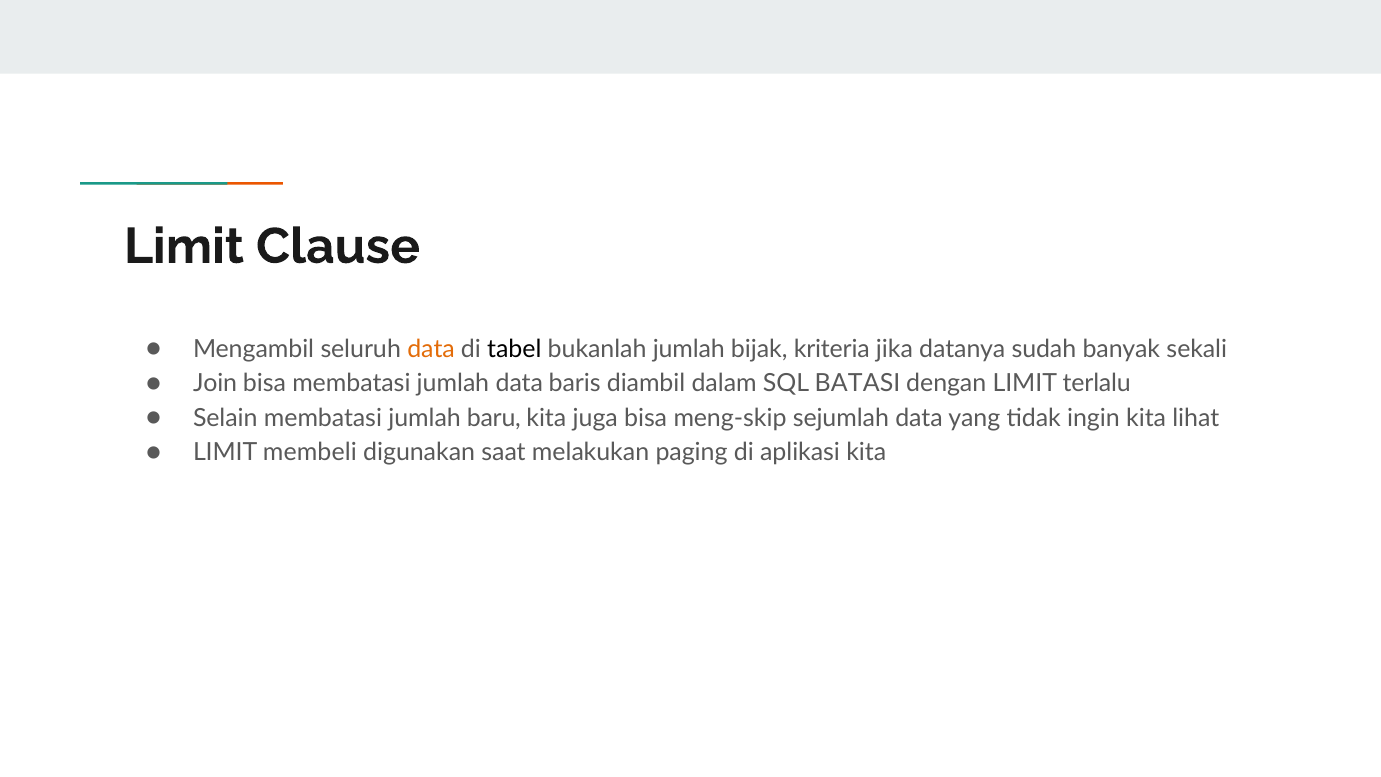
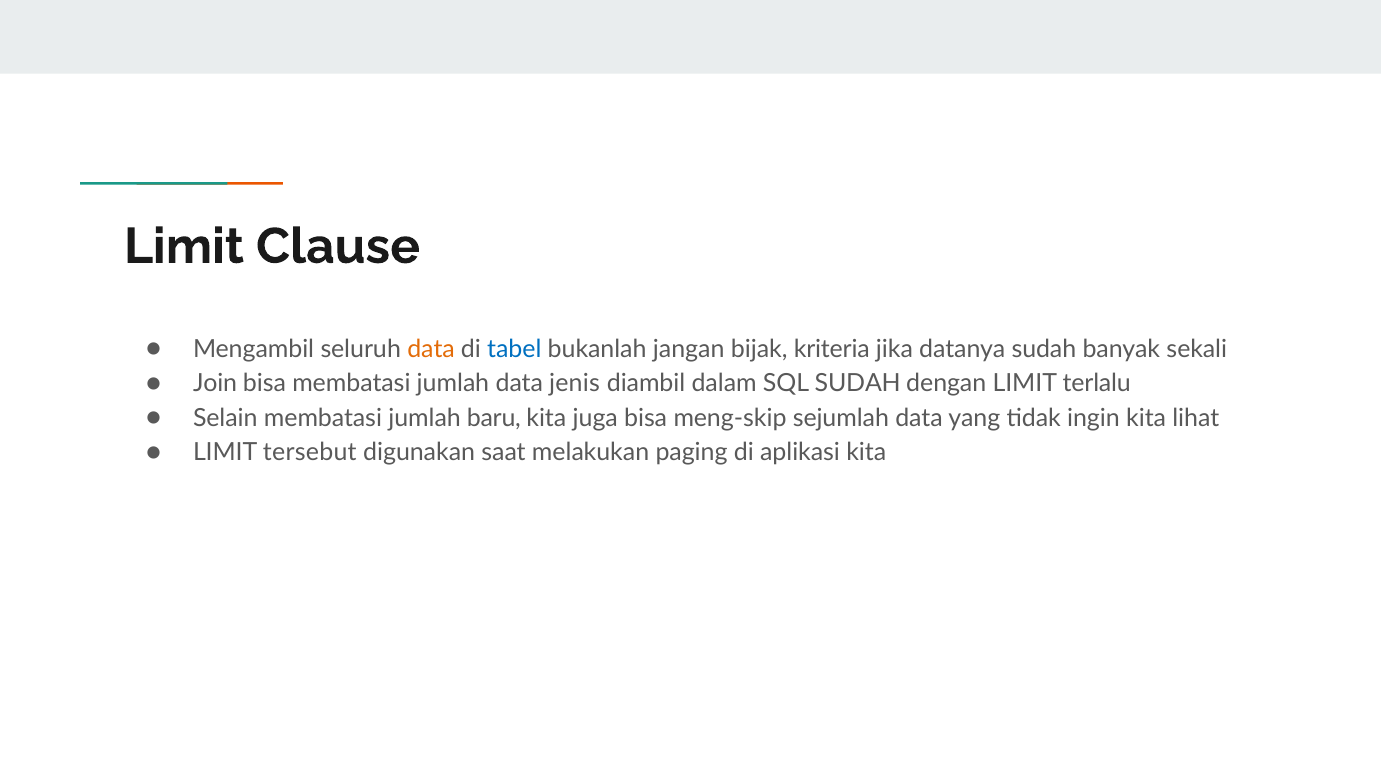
tabel colour: black -> blue
bukanlah jumlah: jumlah -> jangan
baris: baris -> jenis
SQL BATASI: BATASI -> SUDAH
membeli: membeli -> tersebut
